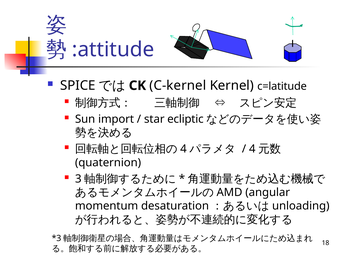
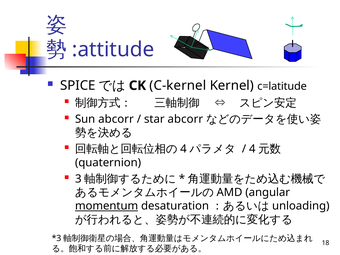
Sun import: import -> abcorr
star ecliptic: ecliptic -> abcorr
momentum underline: none -> present
